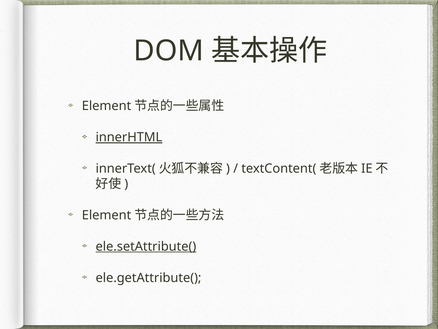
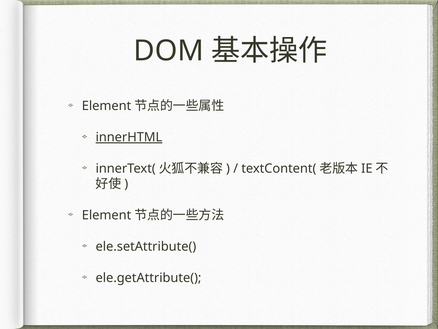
ele.setAttribute( underline: present -> none
